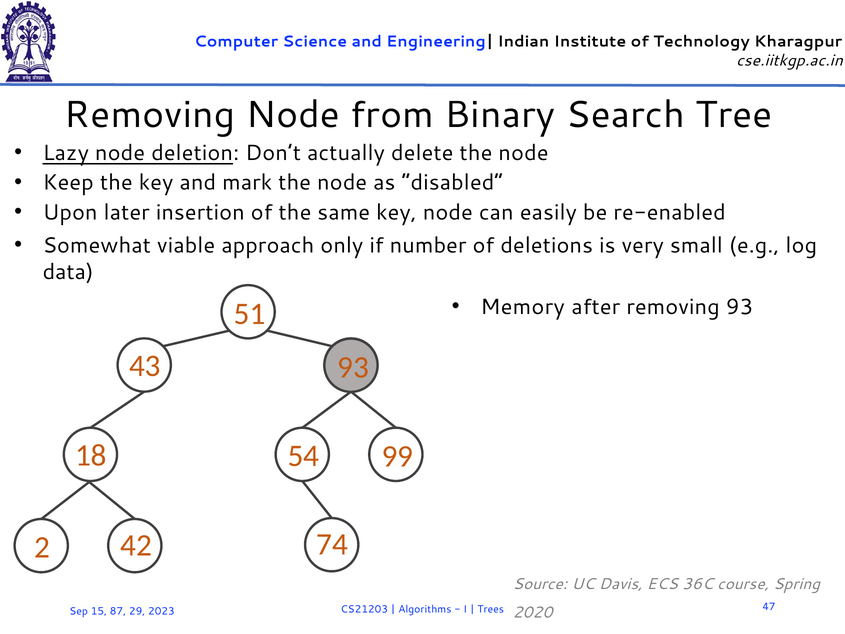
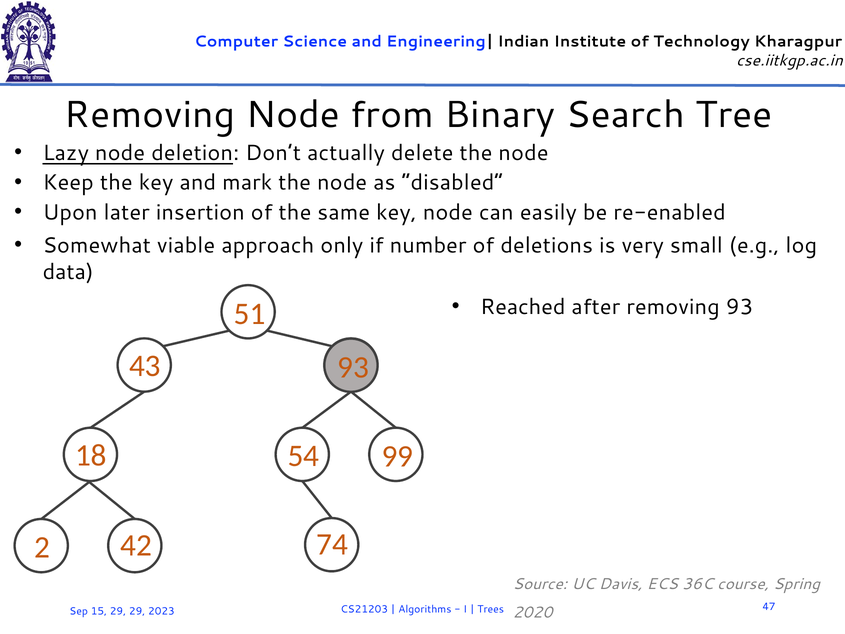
Memory: Memory -> Reached
15 87: 87 -> 29
